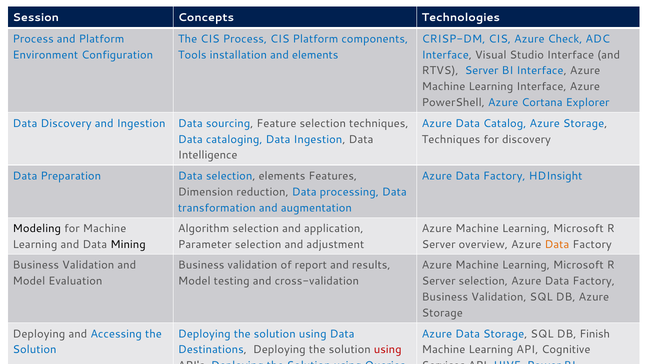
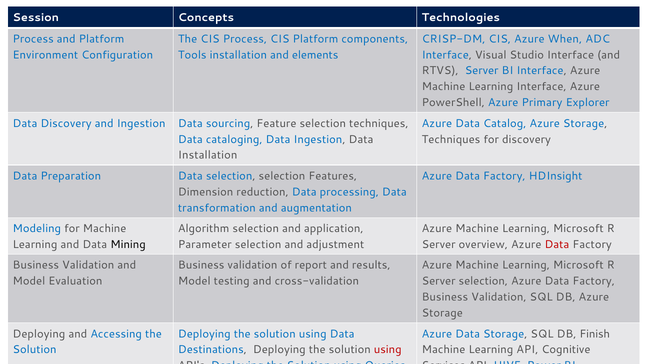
Azure Check: Check -> When
Cortana: Cortana -> Primary
Intelligence at (208, 155): Intelligence -> Installation
selection elements: elements -> selection
Modeling colour: black -> blue
Data at (557, 244) colour: orange -> red
